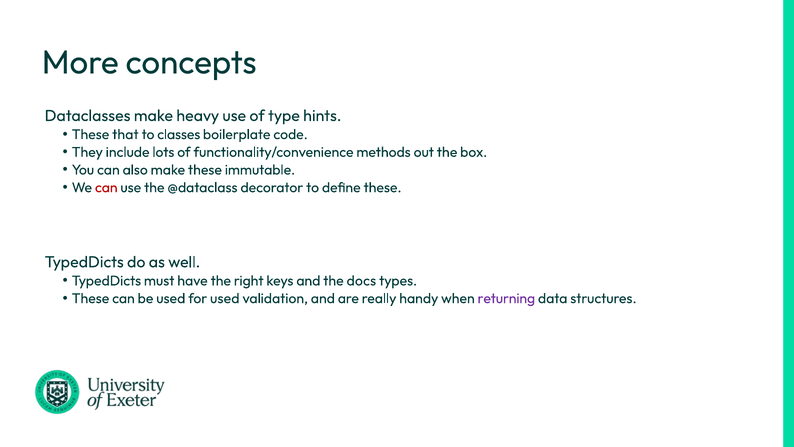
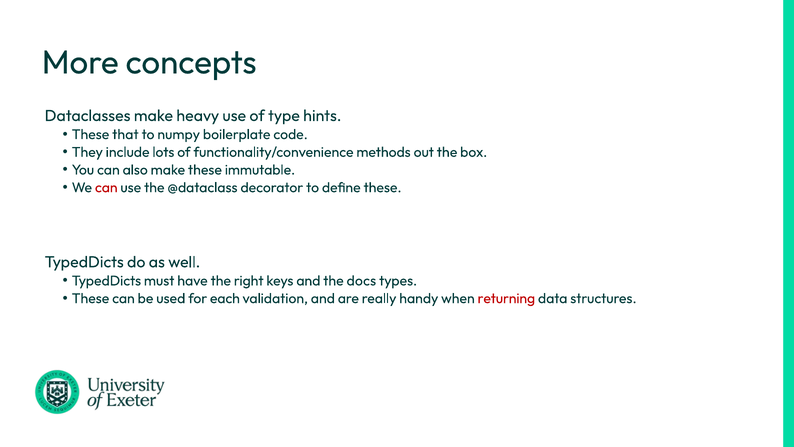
classes: classes -> numpy
for used: used -> each
returning colour: purple -> red
